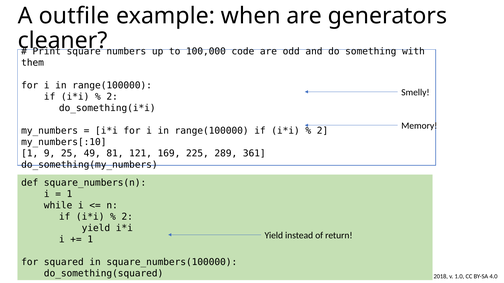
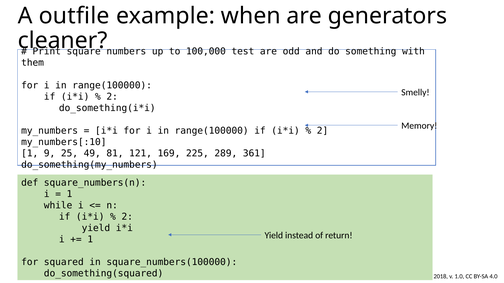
code: code -> test
